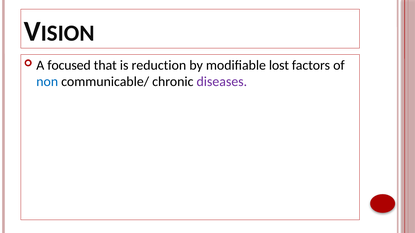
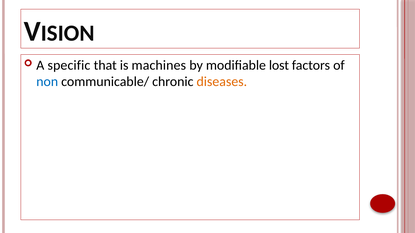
focused: focused -> specific
reduction: reduction -> machines
diseases colour: purple -> orange
